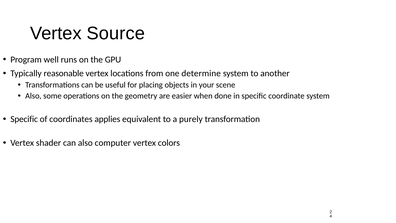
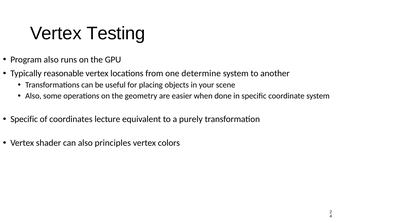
Source: Source -> Testing
Program well: well -> also
applies: applies -> lecture
computer: computer -> principles
